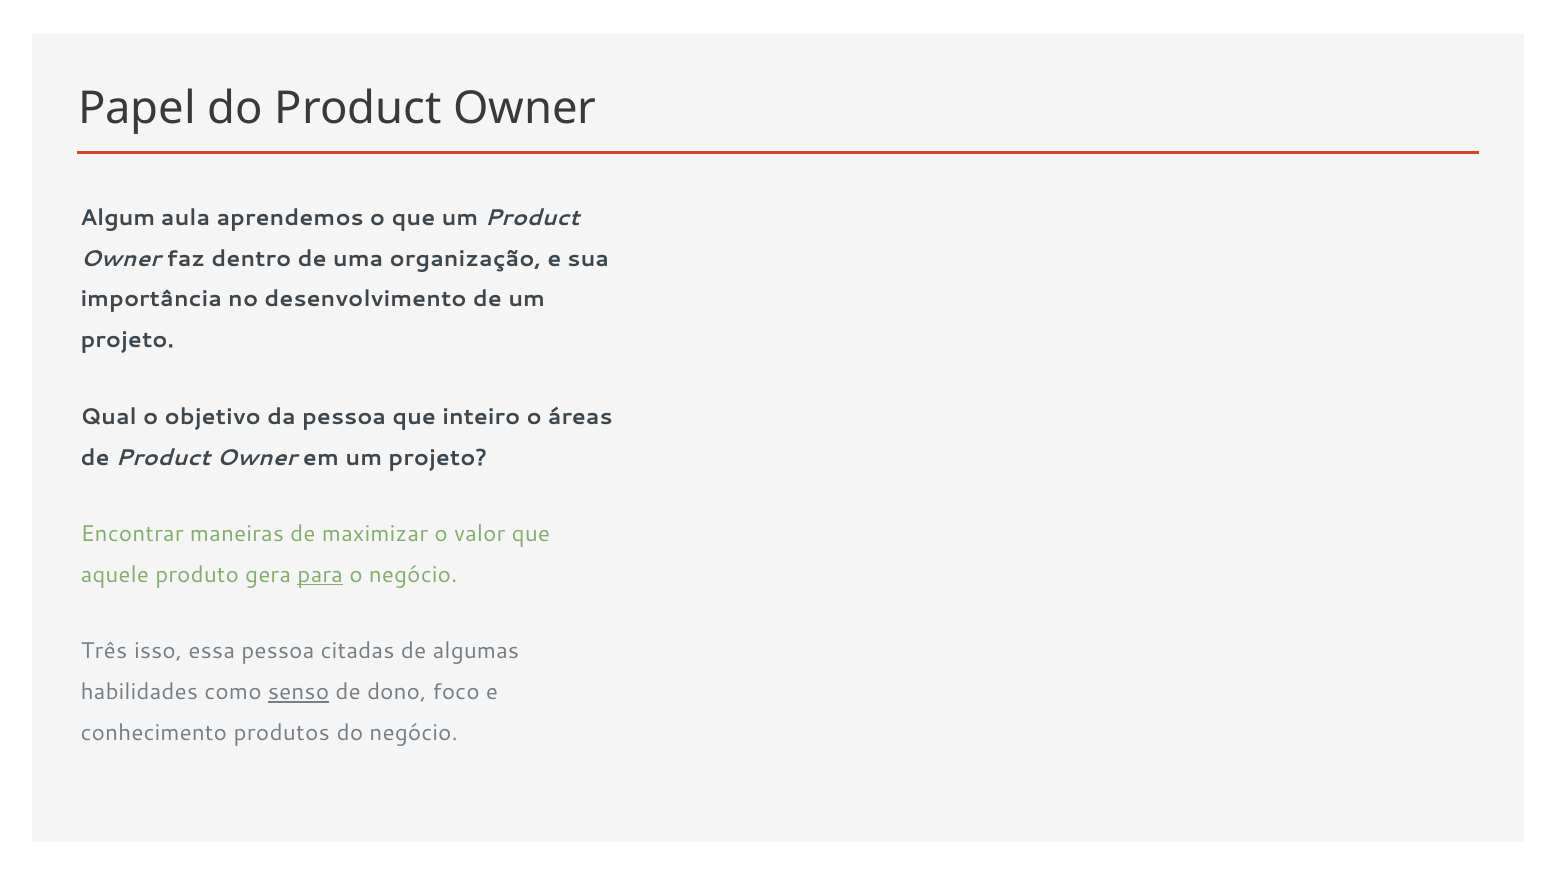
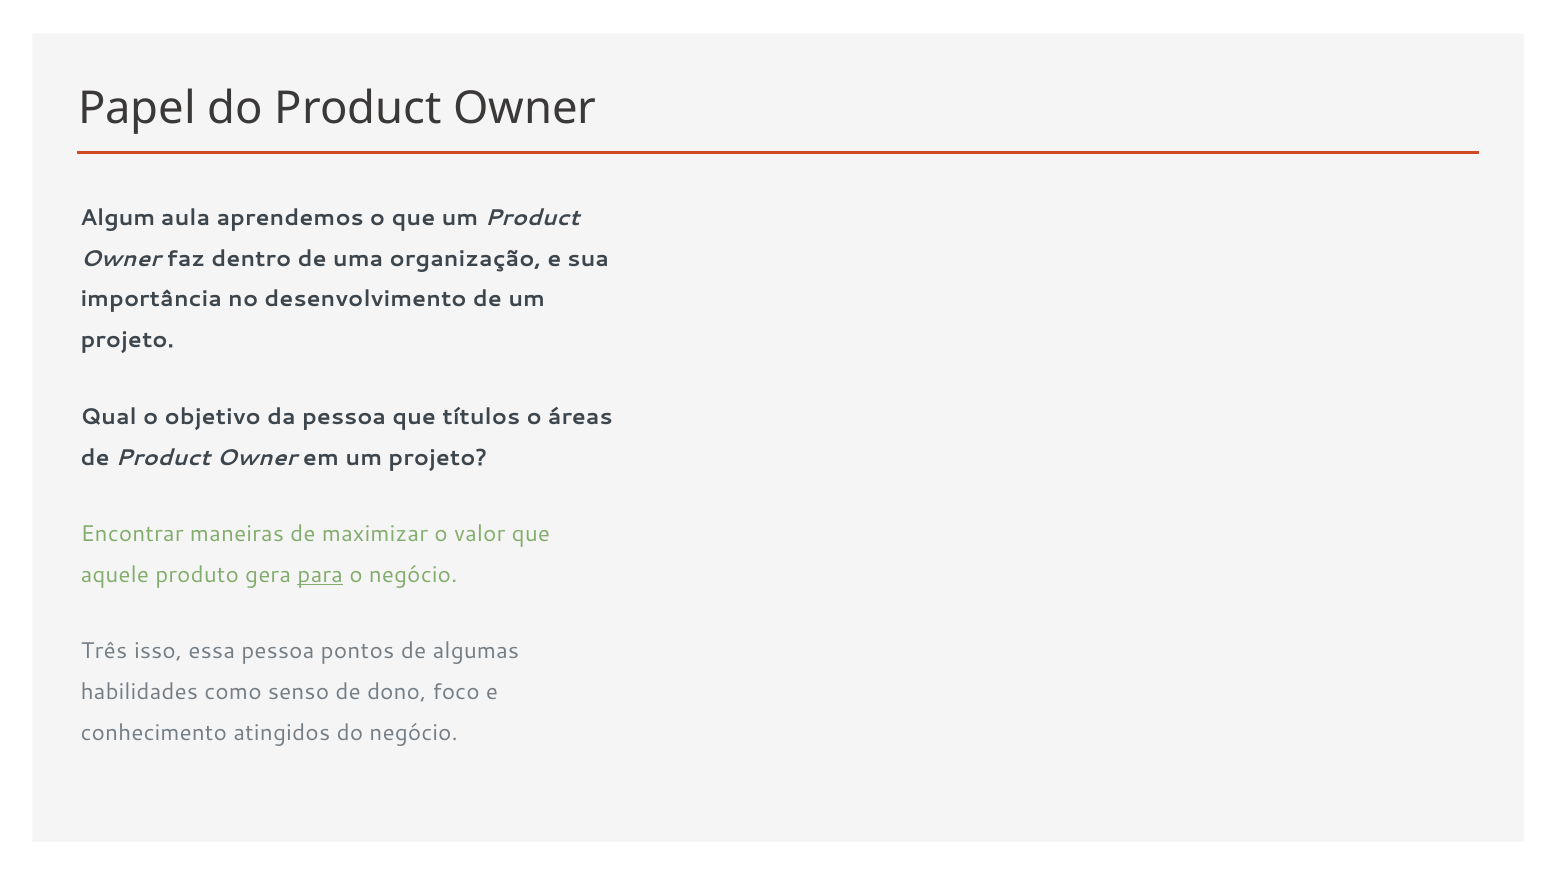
inteiro: inteiro -> títulos
citadas: citadas -> pontos
senso underline: present -> none
produtos: produtos -> atingidos
